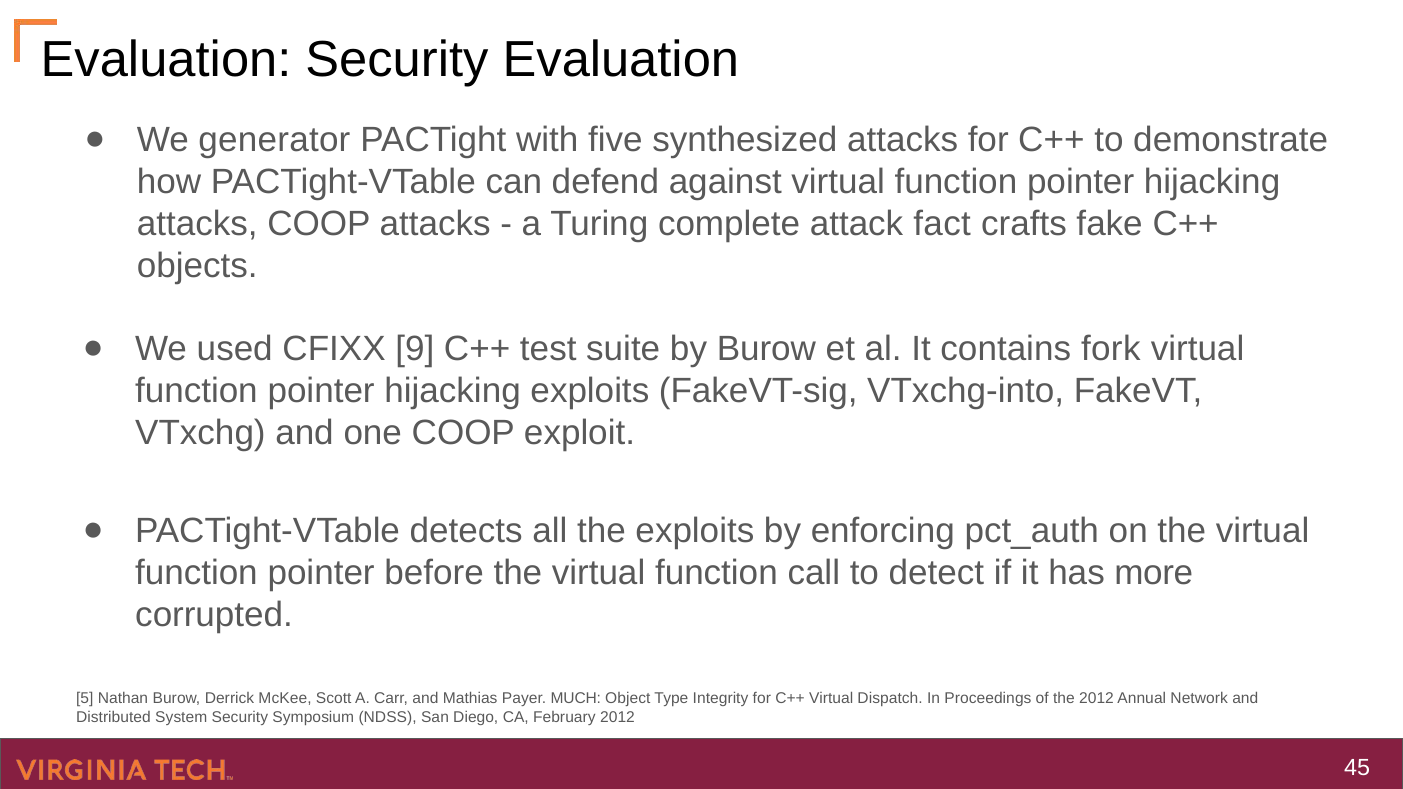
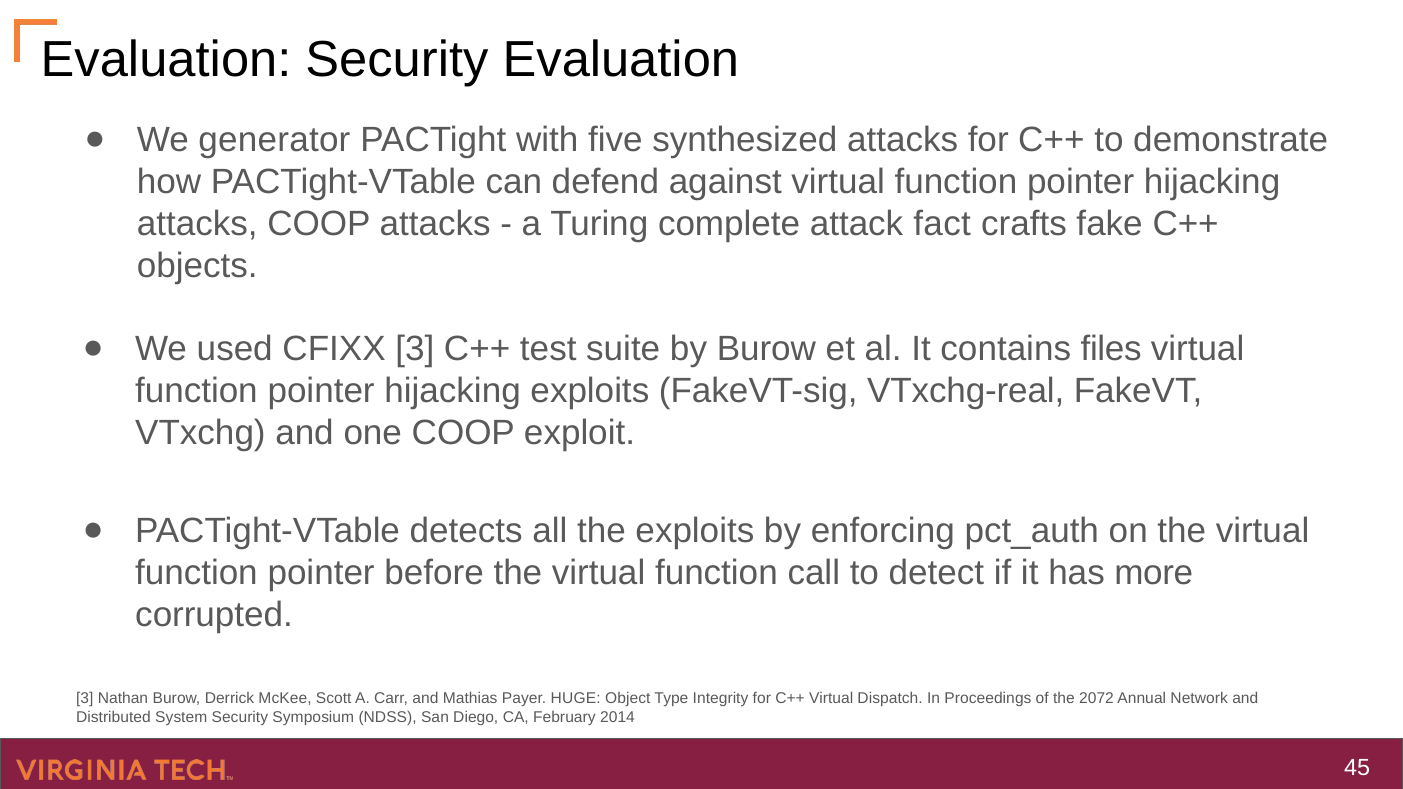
CFIXX 9: 9 -> 3
fork: fork -> files
VTxchg-into: VTxchg-into -> VTxchg-real
5 at (85, 698): 5 -> 3
MUCH: MUCH -> HUGE
the 2012: 2012 -> 2072
February 2012: 2012 -> 2014
